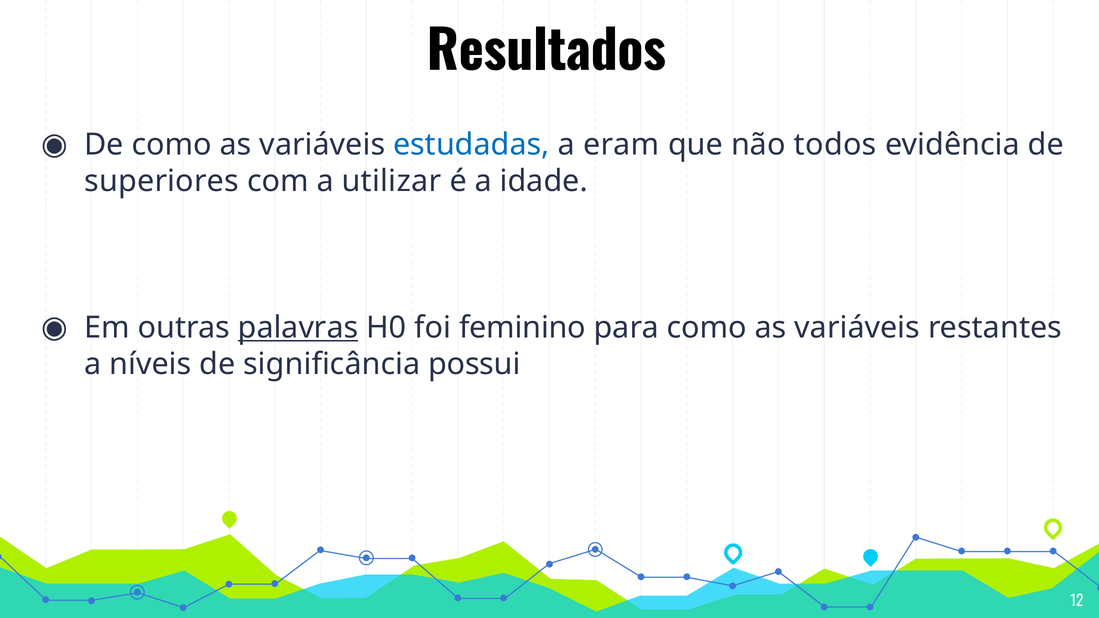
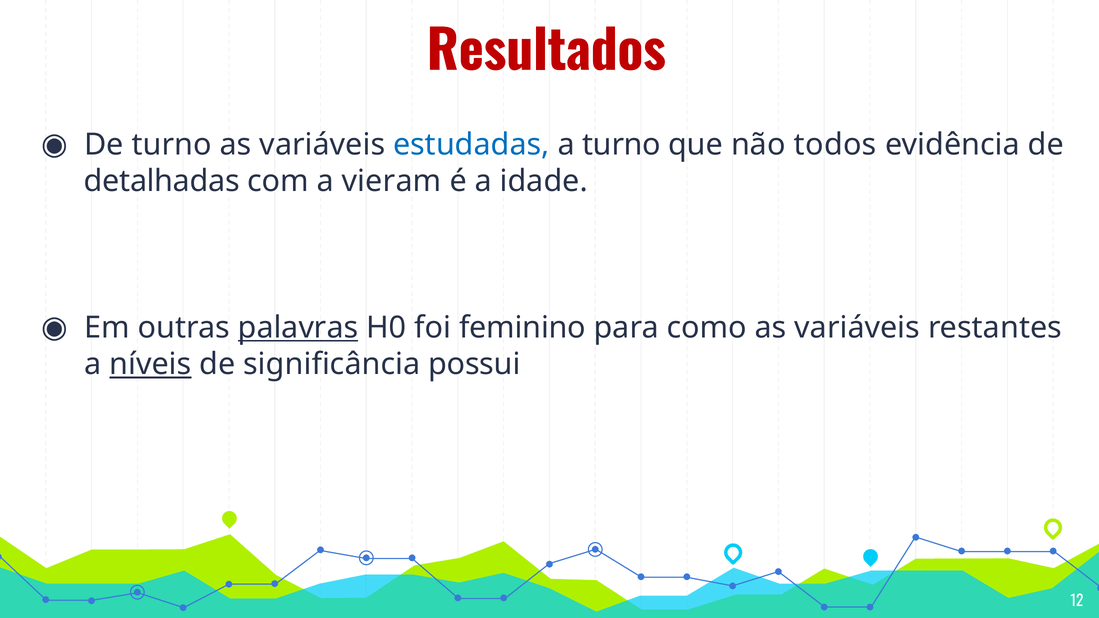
Resultados colour: black -> red
De como: como -> turno
a eram: eram -> turno
superiores: superiores -> detalhadas
utilizar: utilizar -> vieram
níveis underline: none -> present
